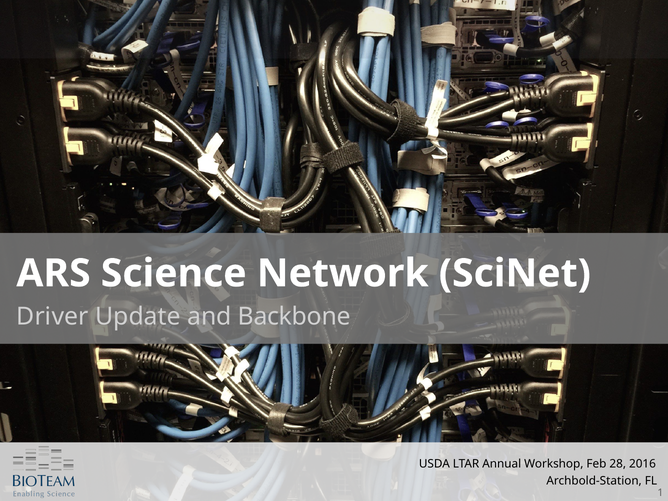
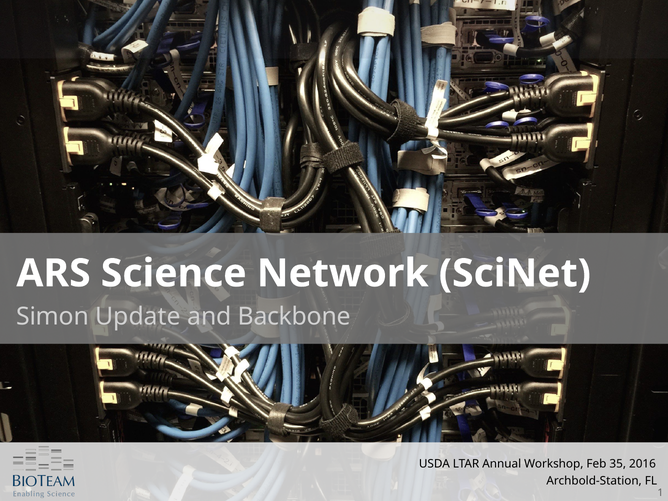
Driver: Driver -> Simon
28: 28 -> 35
